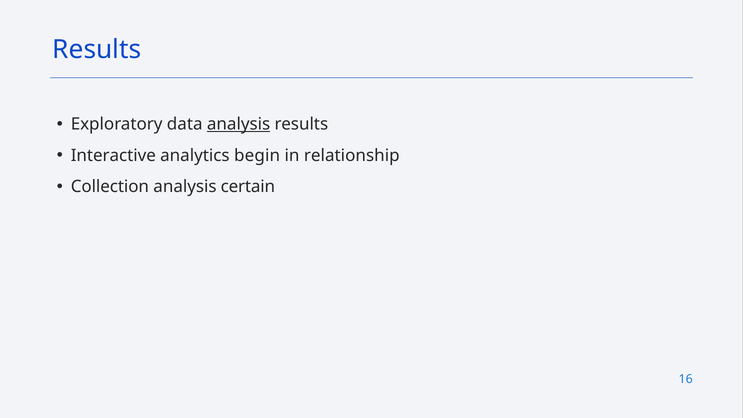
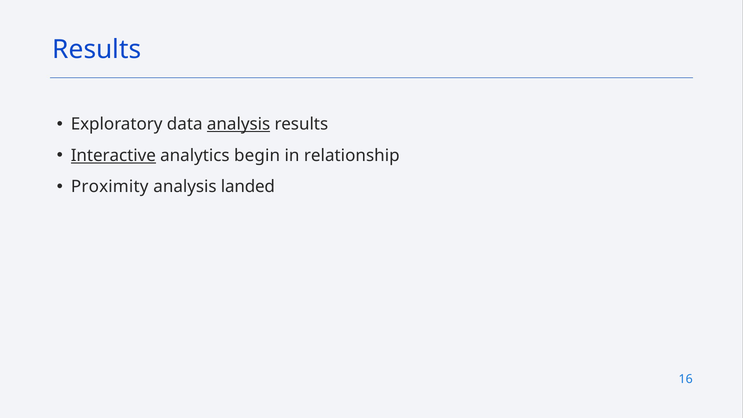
Interactive underline: none -> present
Collection: Collection -> Proximity
certain: certain -> landed
